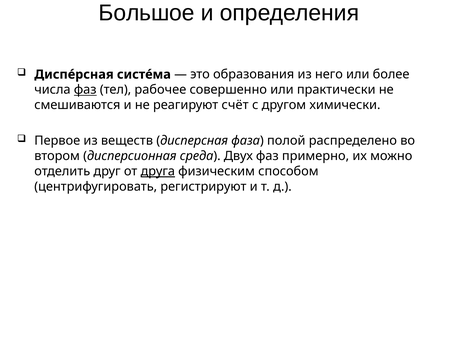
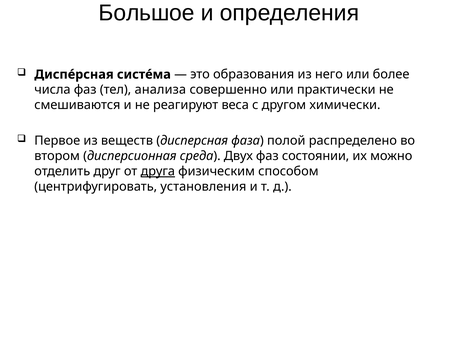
фаз at (85, 90) underline: present -> none
рабочее: рабочее -> анализа
счёт: счёт -> веса
примерно: примерно -> состоянии
регистрируют: регистрируют -> установления
